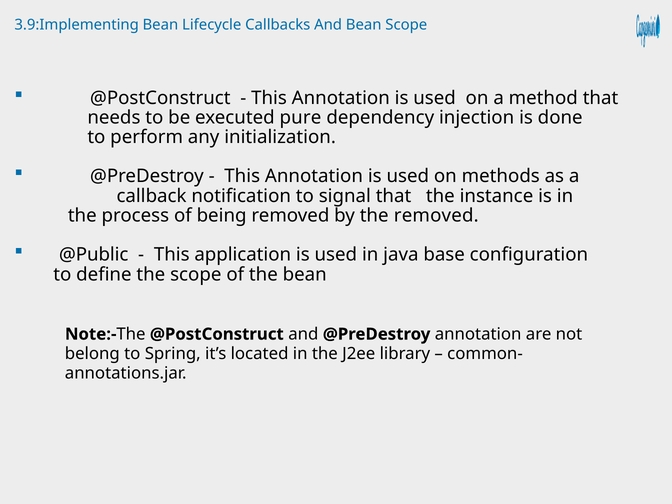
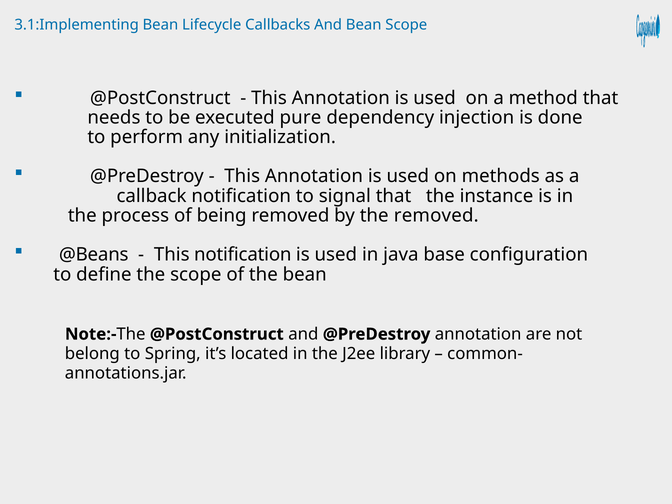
3.9:Implementing: 3.9:Implementing -> 3.1:Implementing
@Public: @Public -> @Beans
This application: application -> notification
